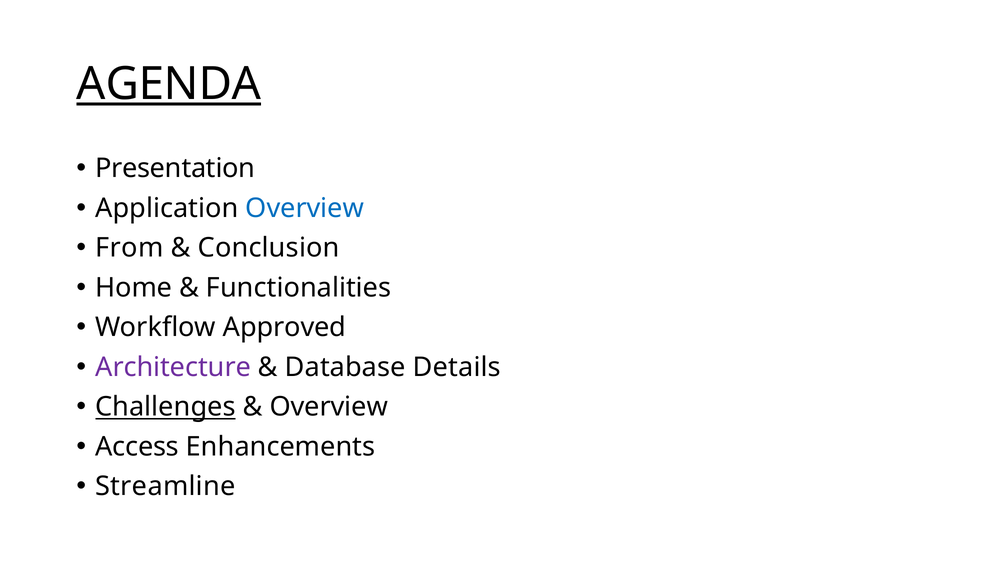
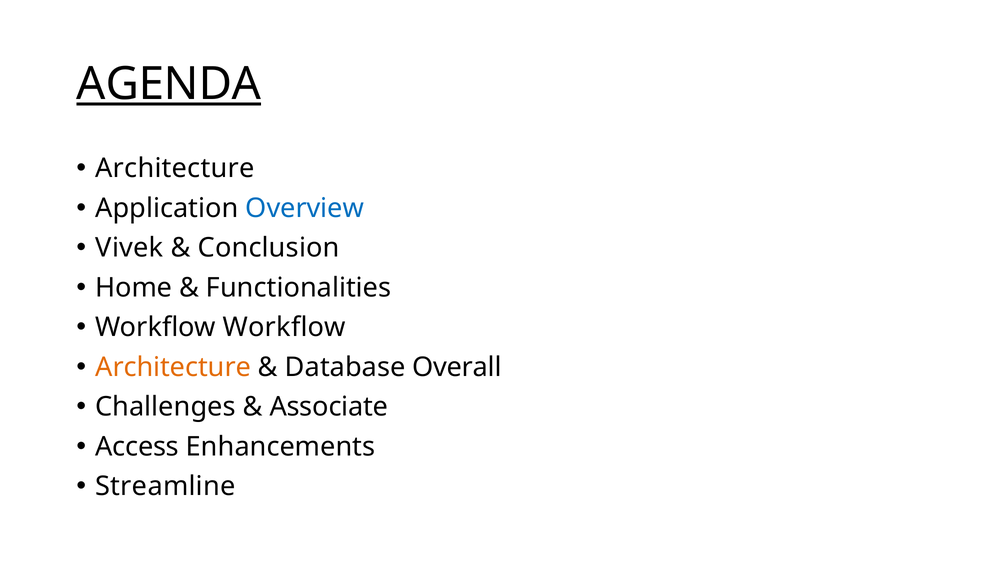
Presentation at (175, 168): Presentation -> Architecture
From: From -> Vivek
Workflow Approved: Approved -> Workflow
Architecture at (173, 367) colour: purple -> orange
Details: Details -> Overall
Challenges underline: present -> none
Overview at (329, 407): Overview -> Associate
